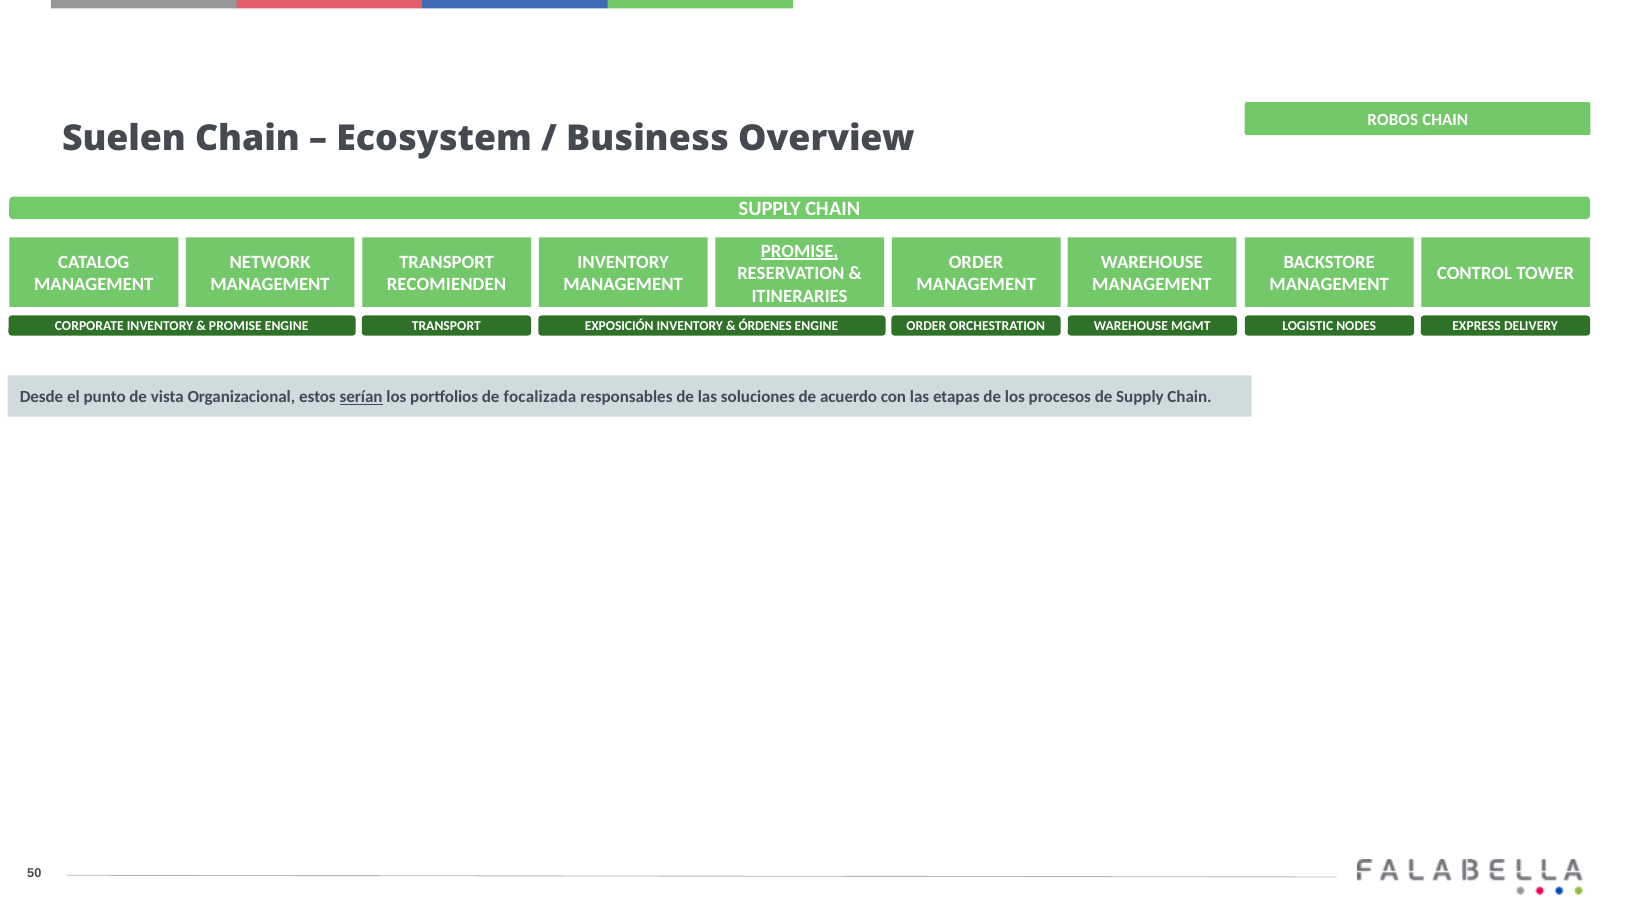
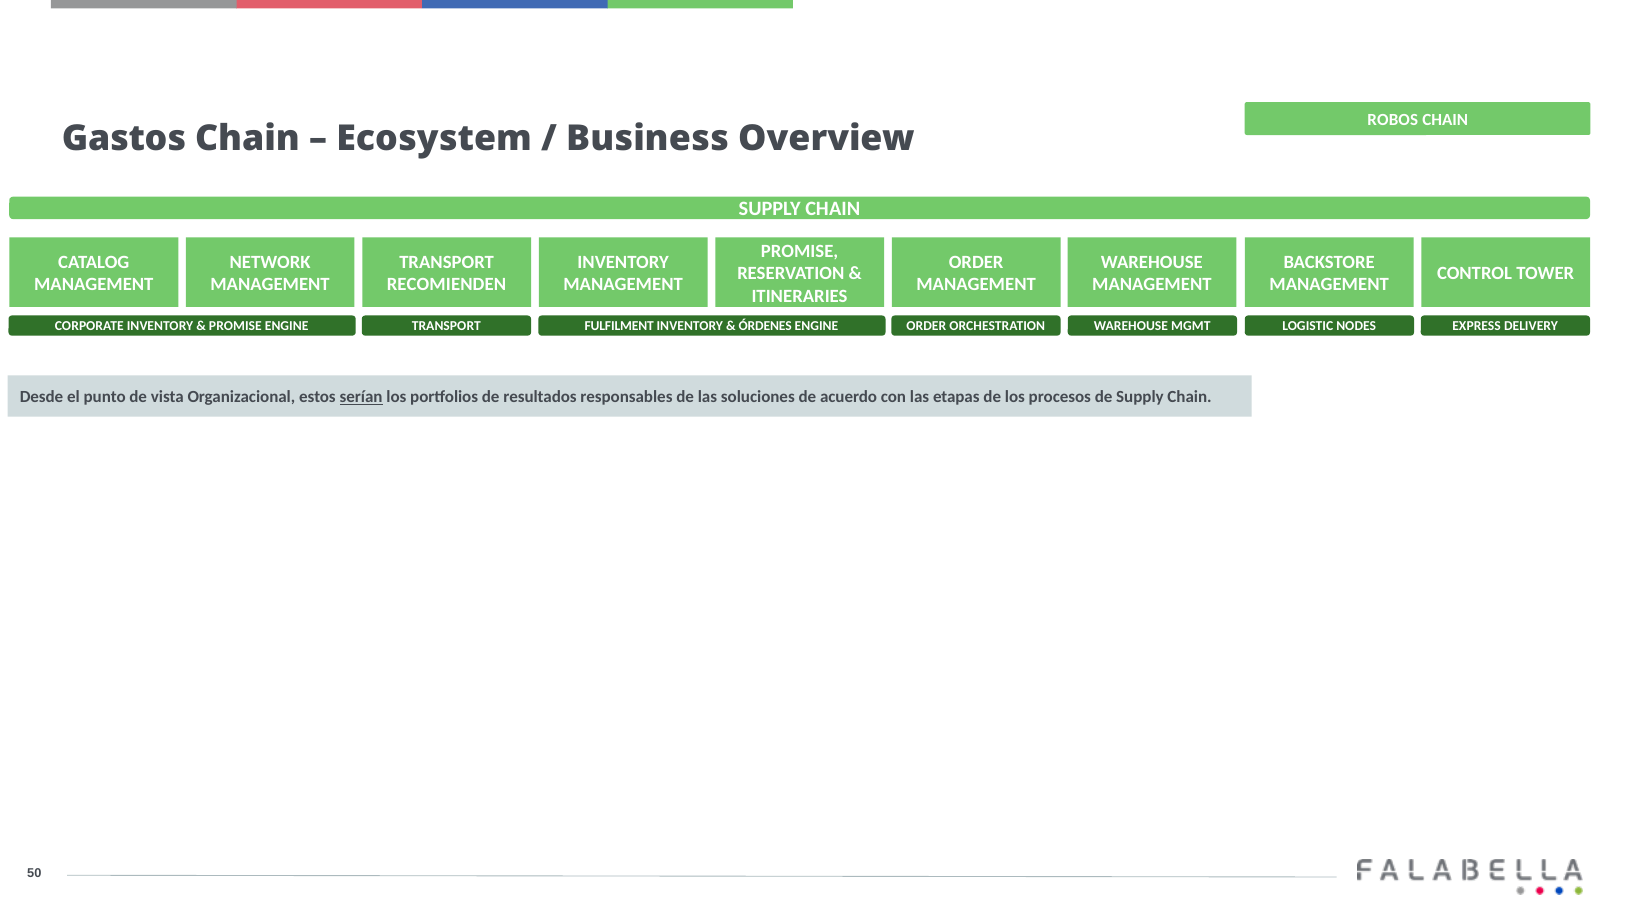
Suelen: Suelen -> Gastos
PROMISE at (800, 251) underline: present -> none
EXPOSICIÓN: EXPOSICIÓN -> FULFILMENT
focalizada: focalizada -> resultados
